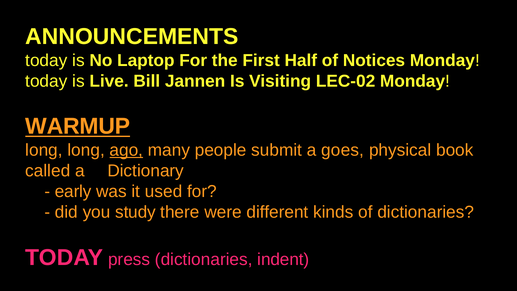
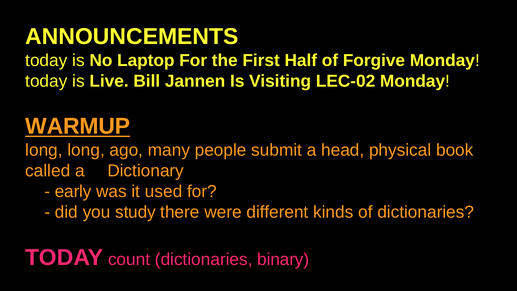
Notices: Notices -> Forgive
ago underline: present -> none
goes: goes -> head
press: press -> count
indent: indent -> binary
